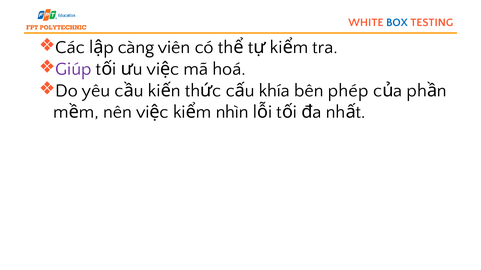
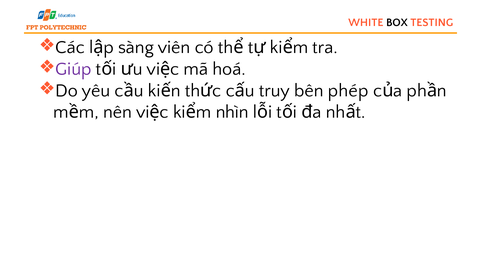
BOX colour: blue -> black
càng: càng -> sàng
khía: khía -> truy
